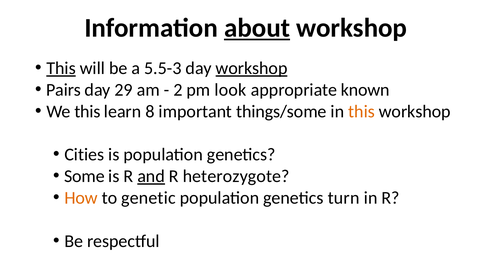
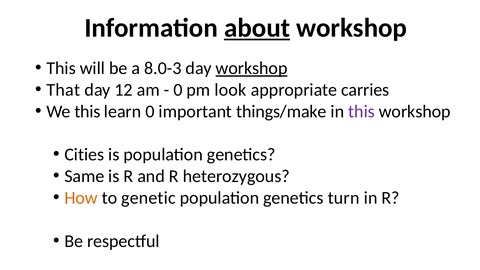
This at (61, 68) underline: present -> none
5.5-3: 5.5-3 -> 8.0-3
Pairs: Pairs -> That
29: 29 -> 12
2 at (178, 90): 2 -> 0
known: known -> carries
learn 8: 8 -> 0
things/some: things/some -> things/make
this at (362, 111) colour: orange -> purple
Some: Some -> Same
and underline: present -> none
heterozygote: heterozygote -> heterozygous
